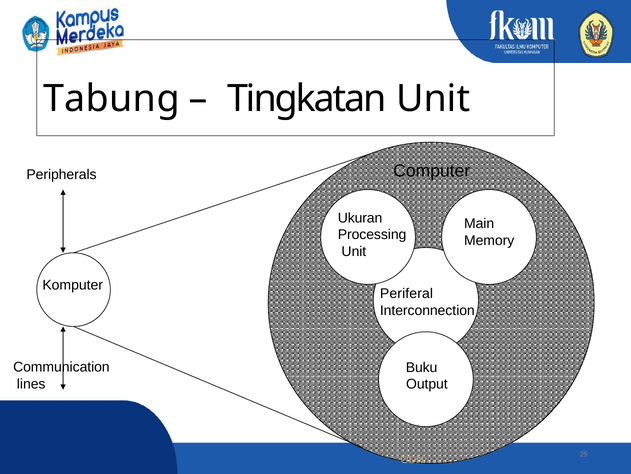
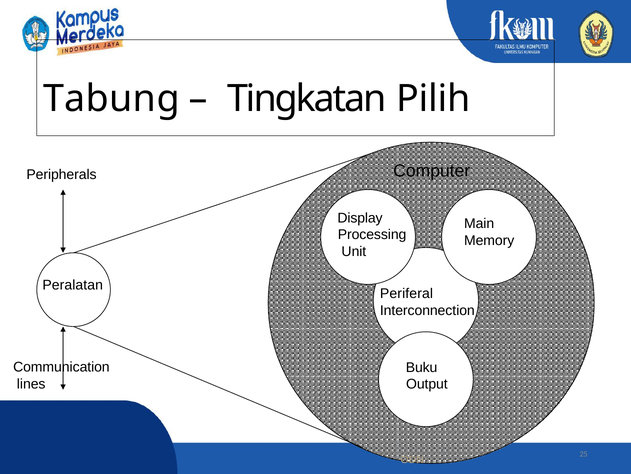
Tingkatan Unit: Unit -> Pilih
Ukuran: Ukuran -> Display
Komputer: Komputer -> Peralatan
